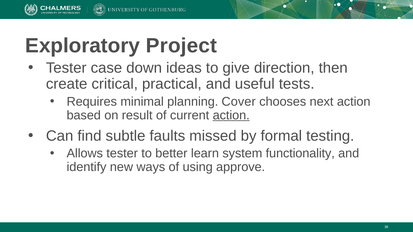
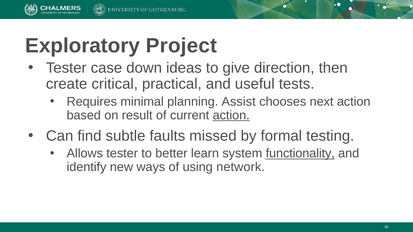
Cover: Cover -> Assist
functionality underline: none -> present
approve: approve -> network
